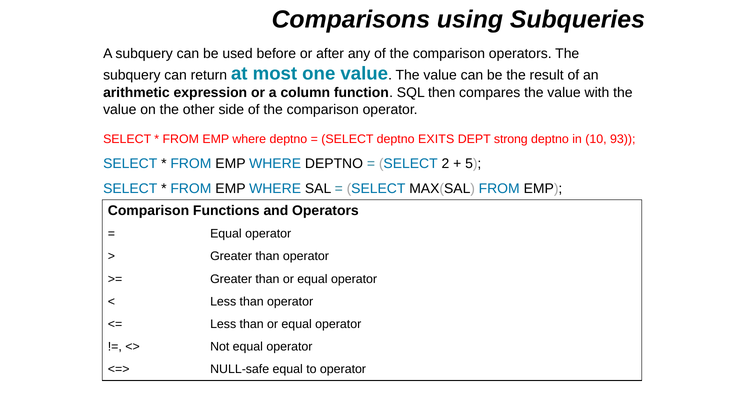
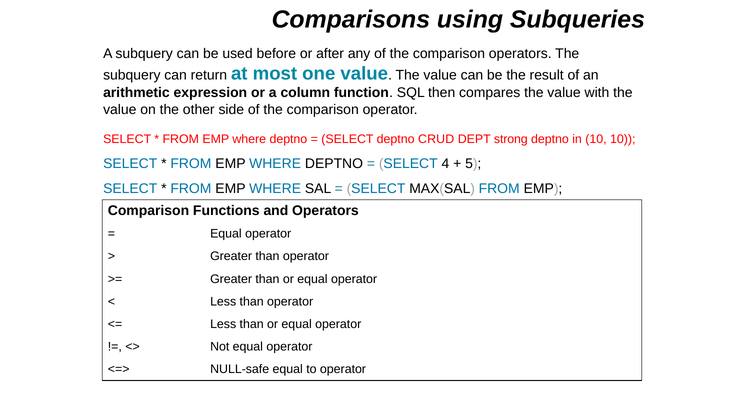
EXITS: EXITS -> CRUD
10 93: 93 -> 10
2: 2 -> 4
